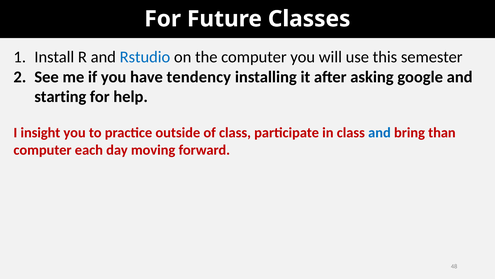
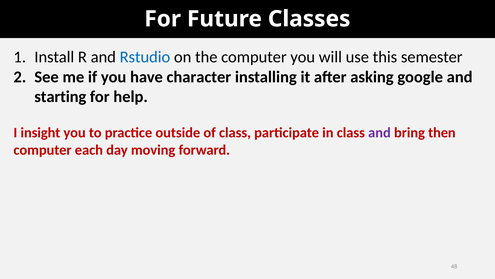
tendency: tendency -> character
and at (379, 132) colour: blue -> purple
than: than -> then
